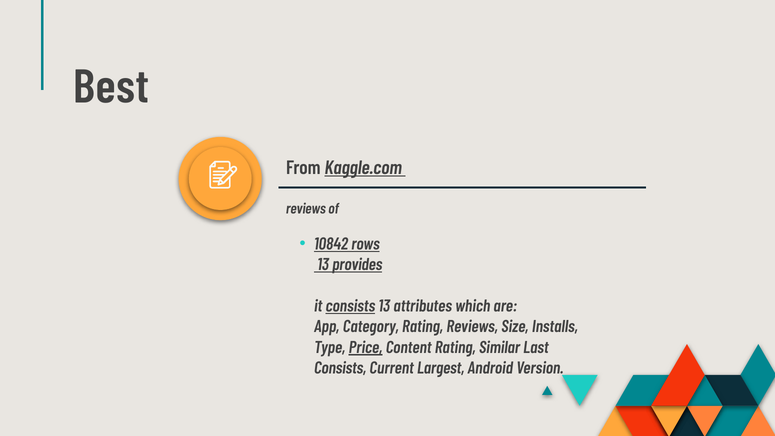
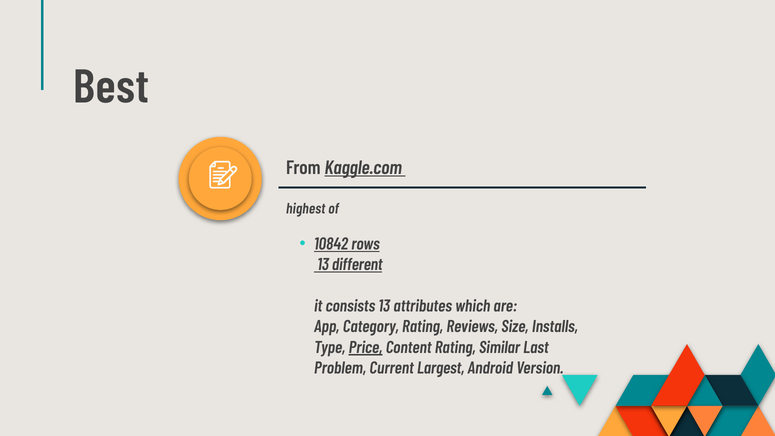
reviews at (306, 209): reviews -> highest
provides: provides -> different
consists at (350, 306) underline: present -> none
Consists at (340, 368): Consists -> Problem
